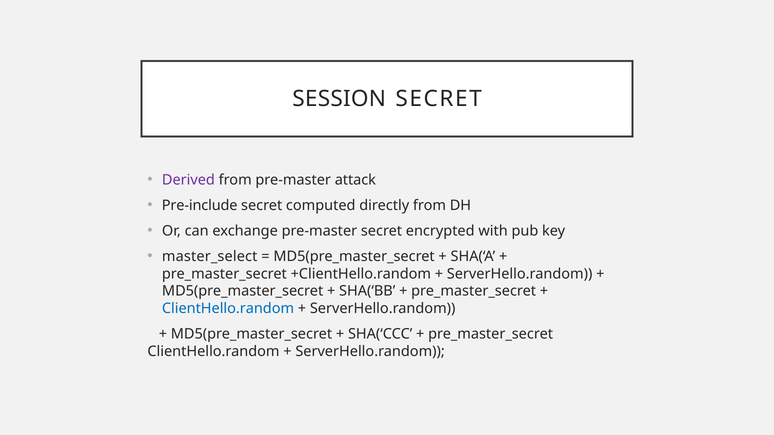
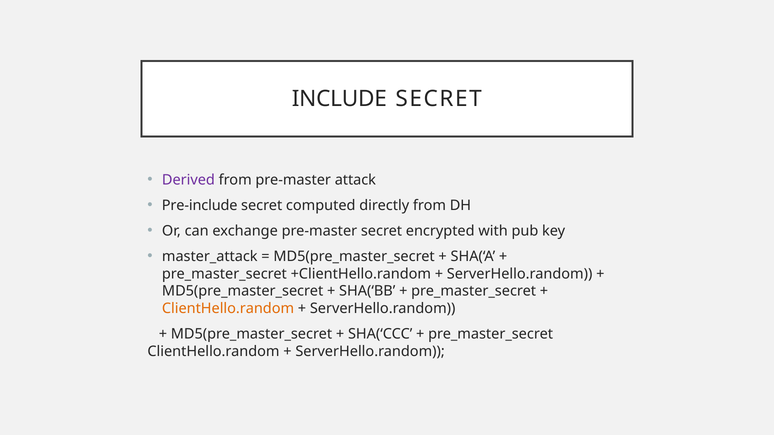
SESSION: SESSION -> INCLUDE
master_select: master_select -> master_attack
ClientHello.random at (228, 309) colour: blue -> orange
